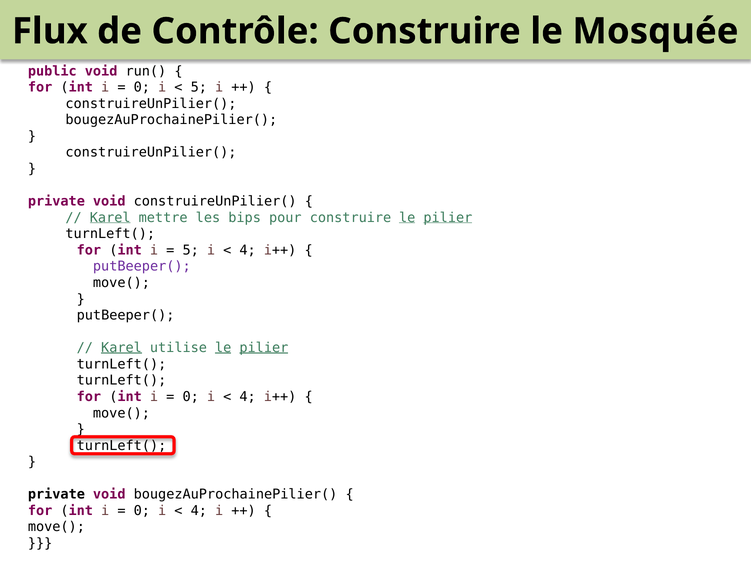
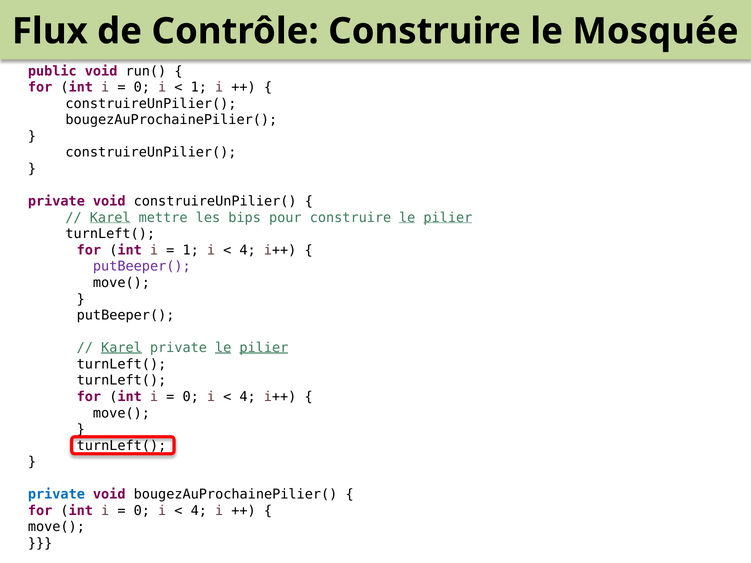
5 at (199, 87): 5 -> 1
5 at (191, 250): 5 -> 1
Karel utilise: utilise -> private
private at (56, 495) colour: black -> blue
